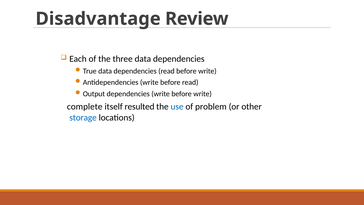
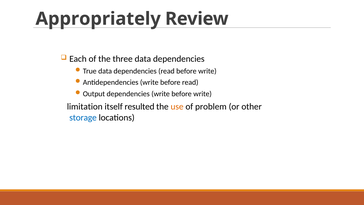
Disadvantage: Disadvantage -> Appropriately
complete: complete -> limitation
use colour: blue -> orange
